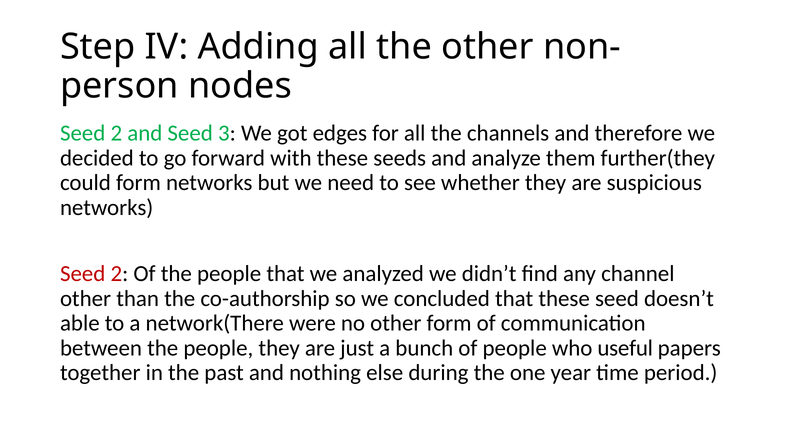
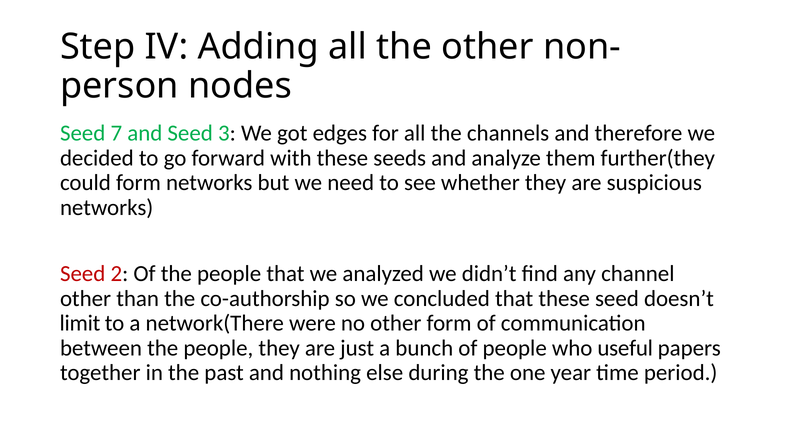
2 at (116, 133): 2 -> 7
able: able -> limit
